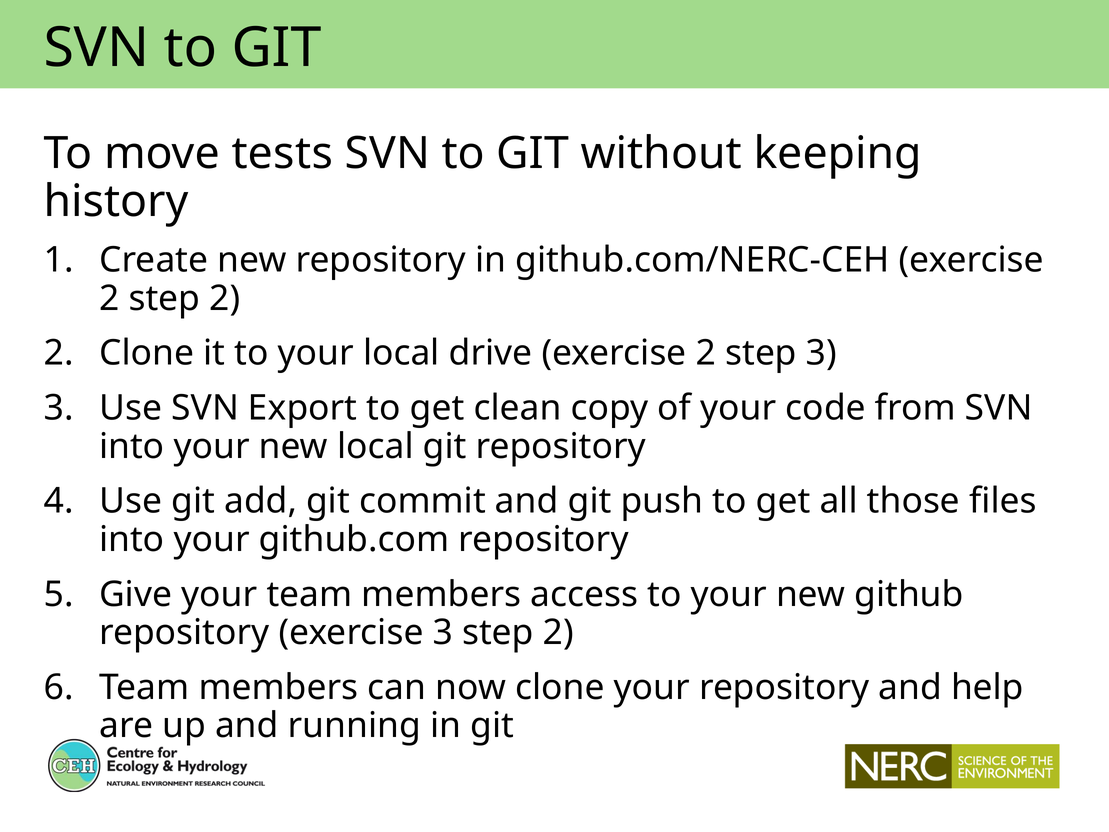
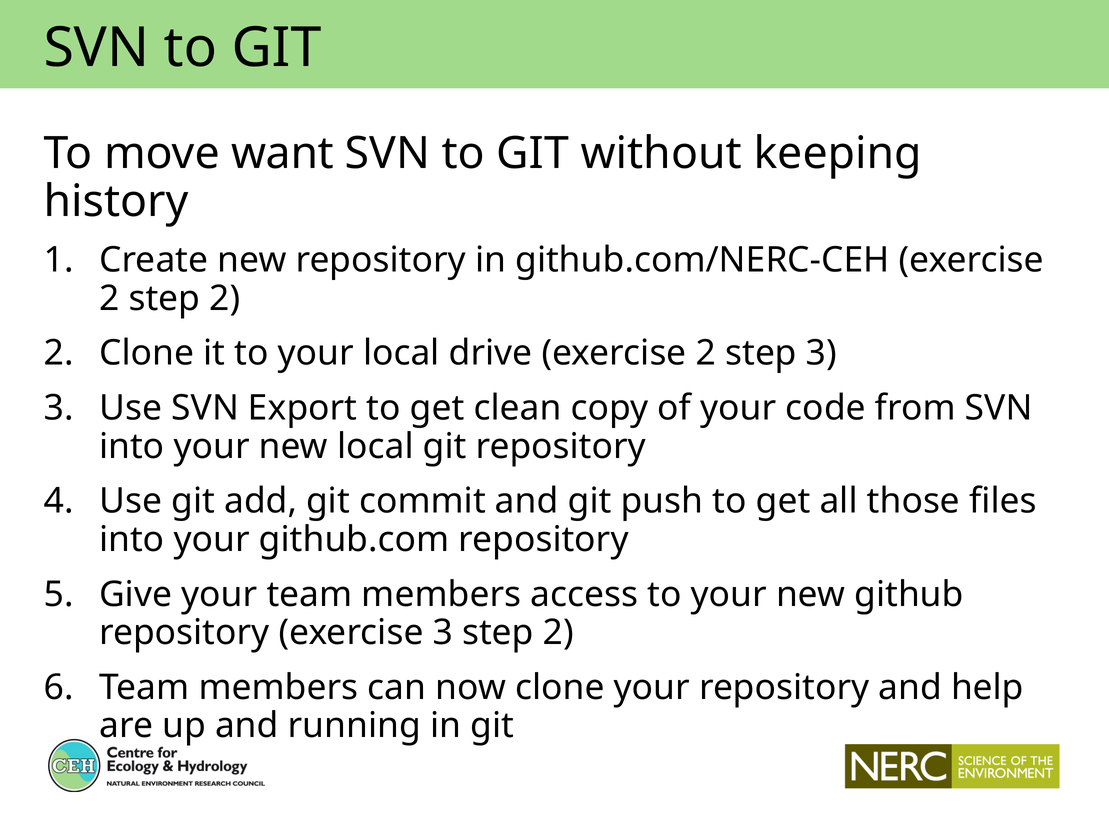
tests: tests -> want
